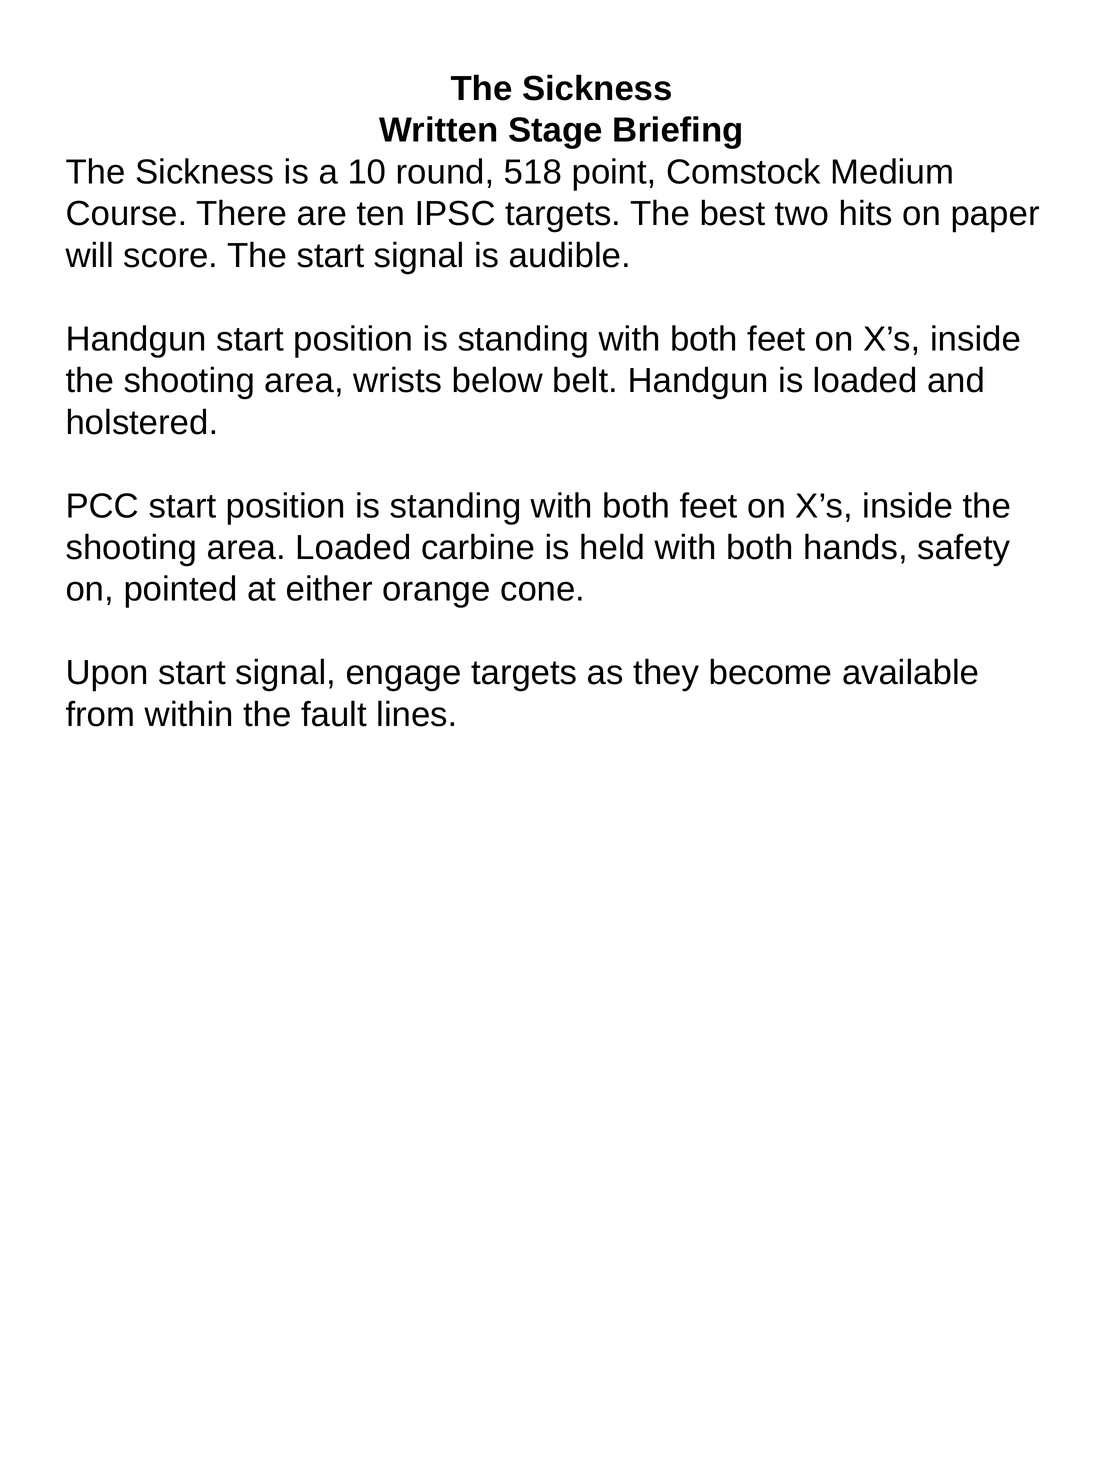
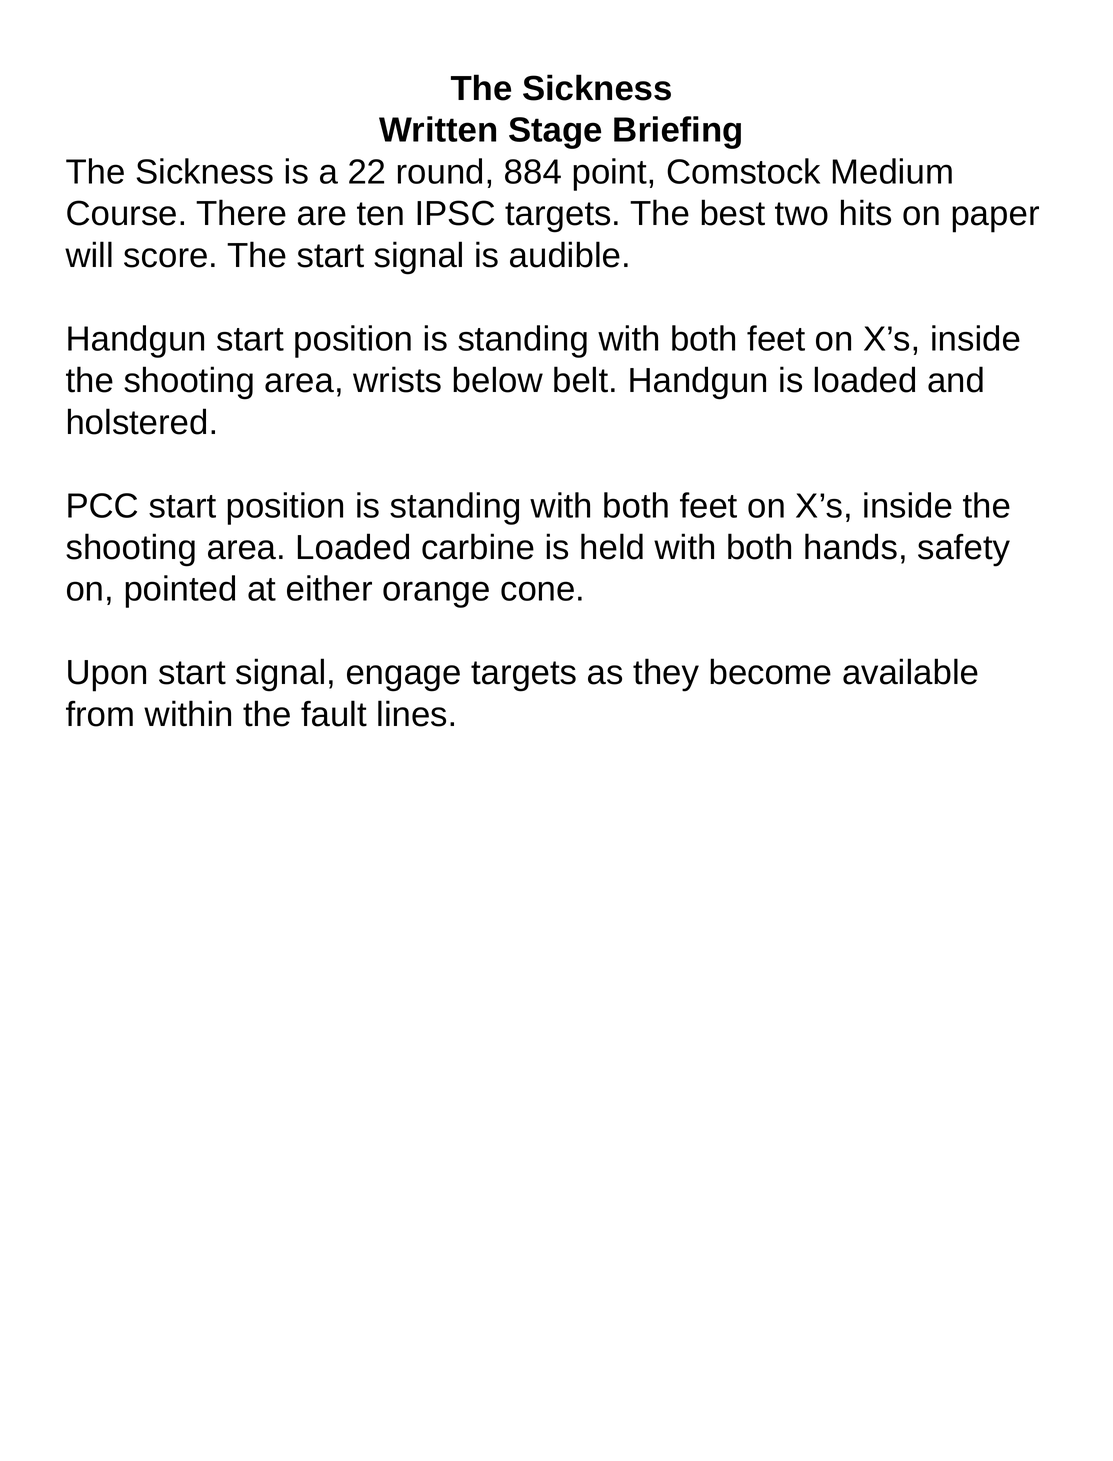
10: 10 -> 22
518: 518 -> 884
